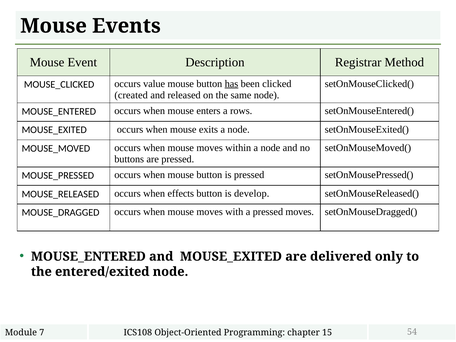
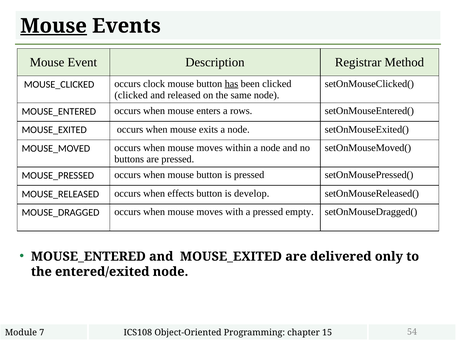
Mouse at (54, 26) underline: none -> present
value: value -> clock
created at (131, 95): created -> clicked
pressed moves: moves -> empty
